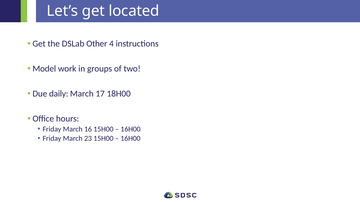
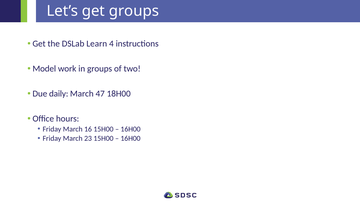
get located: located -> groups
Other: Other -> Learn
17: 17 -> 47
